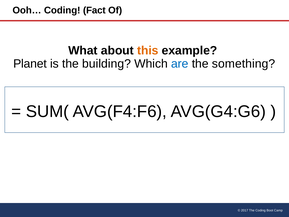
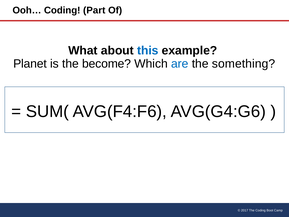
Fact: Fact -> Part
this colour: orange -> blue
building: building -> become
